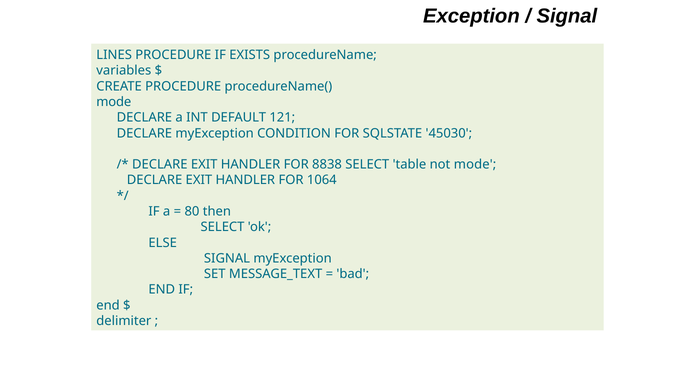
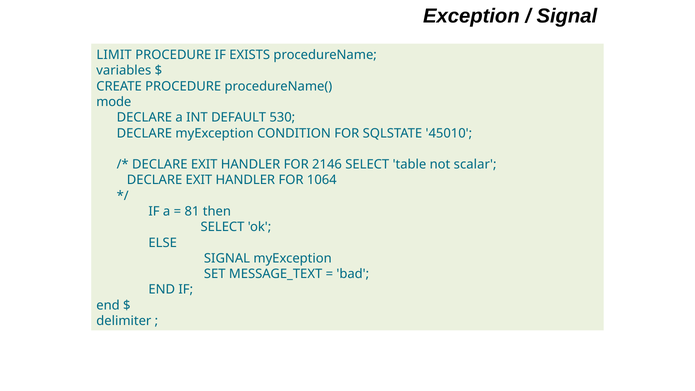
LINES: LINES -> LIMIT
121: 121 -> 530
45030: 45030 -> 45010
8838: 8838 -> 2146
not mode: mode -> scalar
80: 80 -> 81
